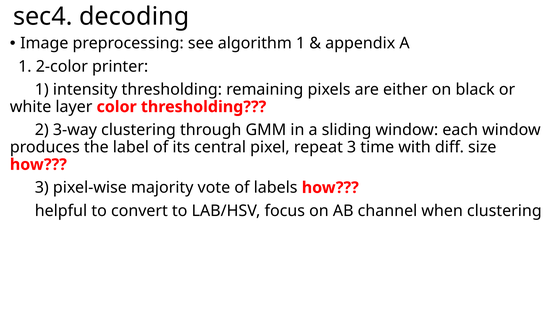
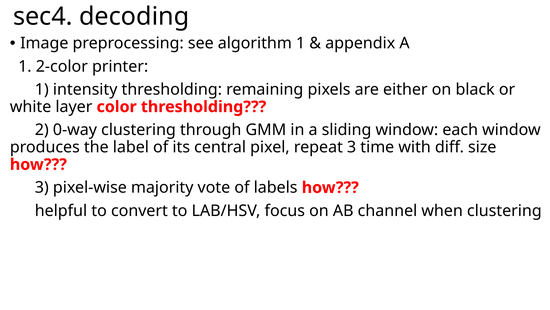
3-way: 3-way -> 0-way
